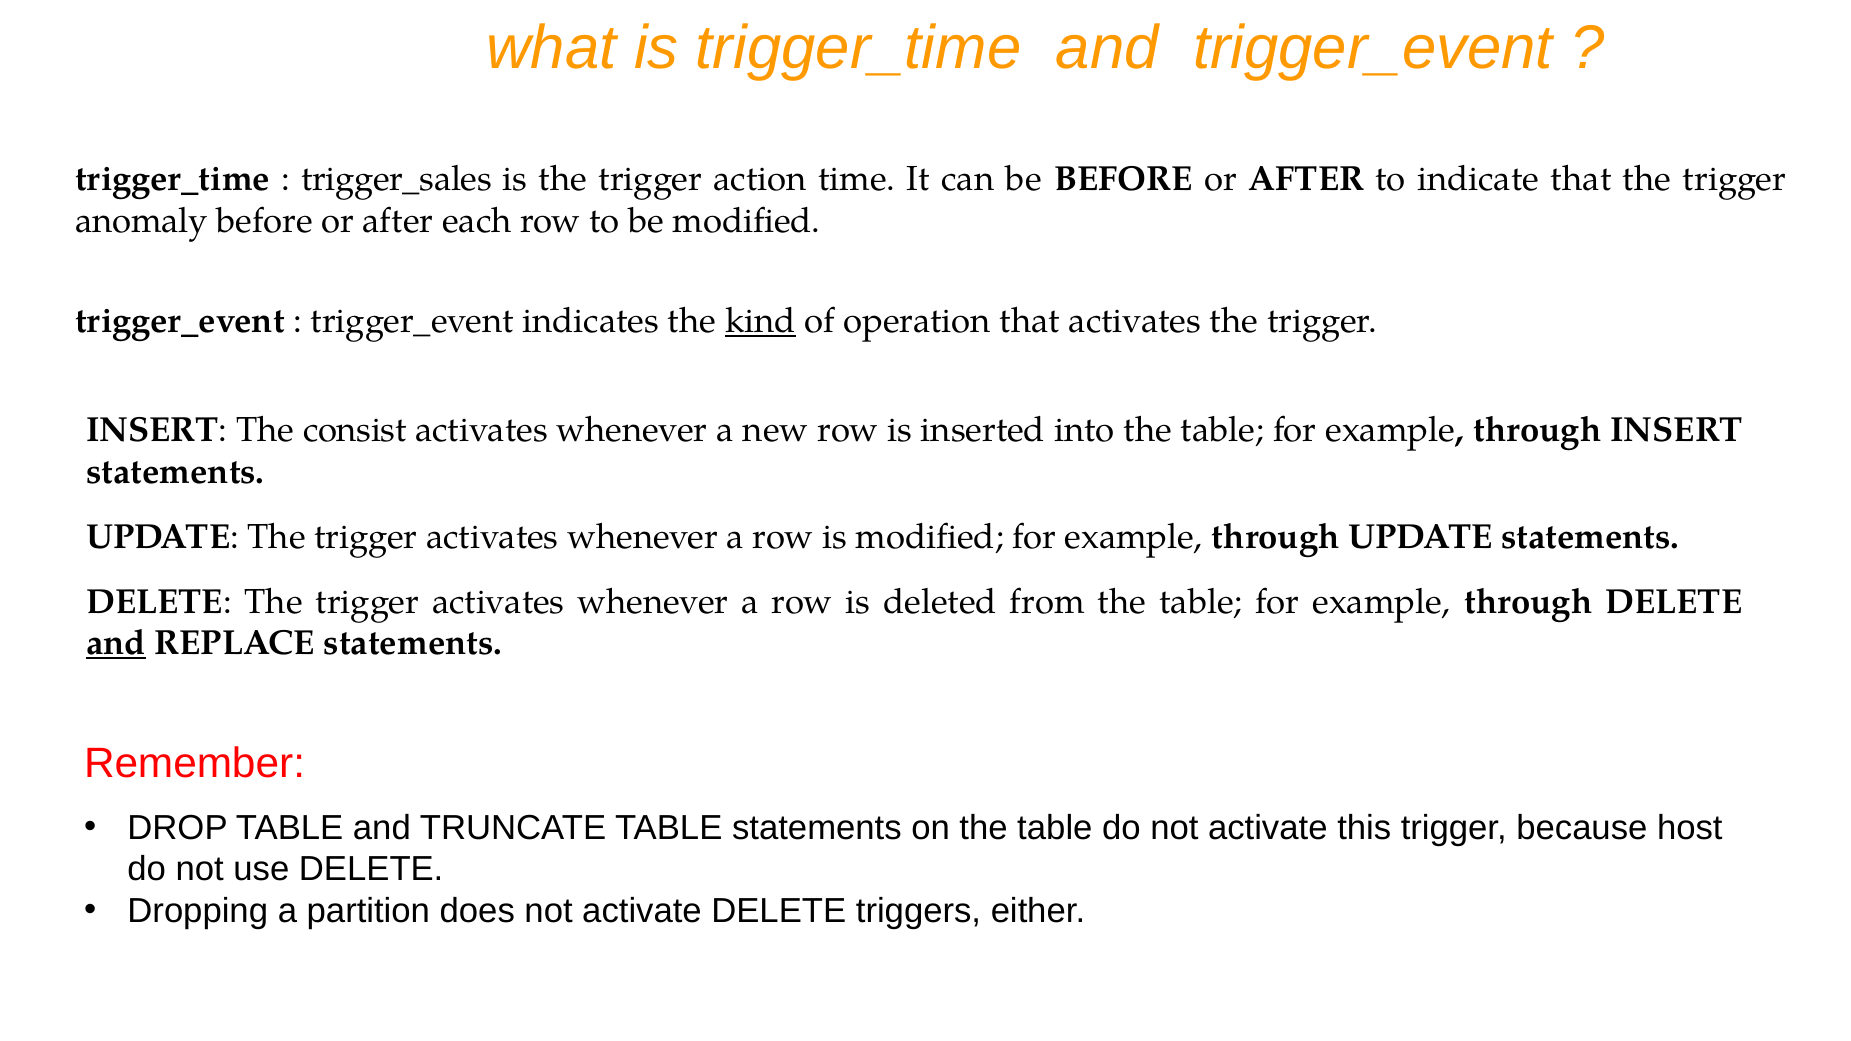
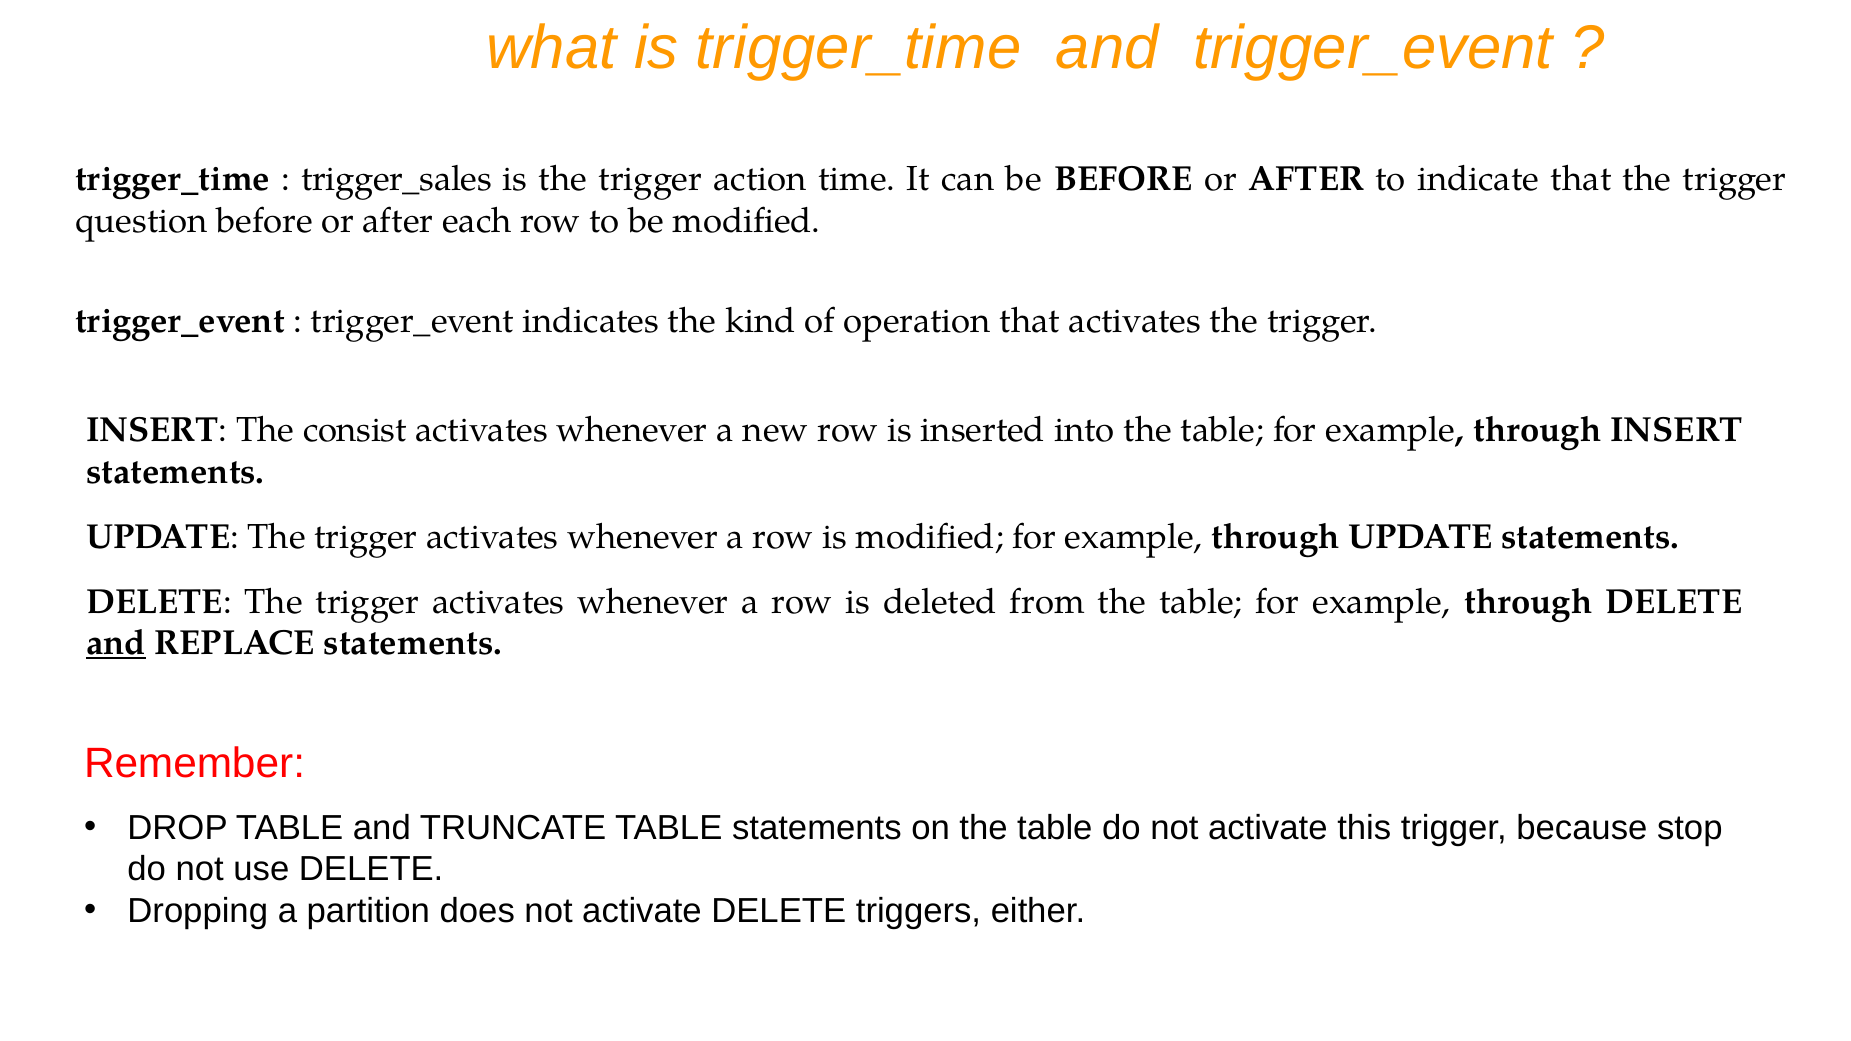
anomaly: anomaly -> question
kind underline: present -> none
host: host -> stop
